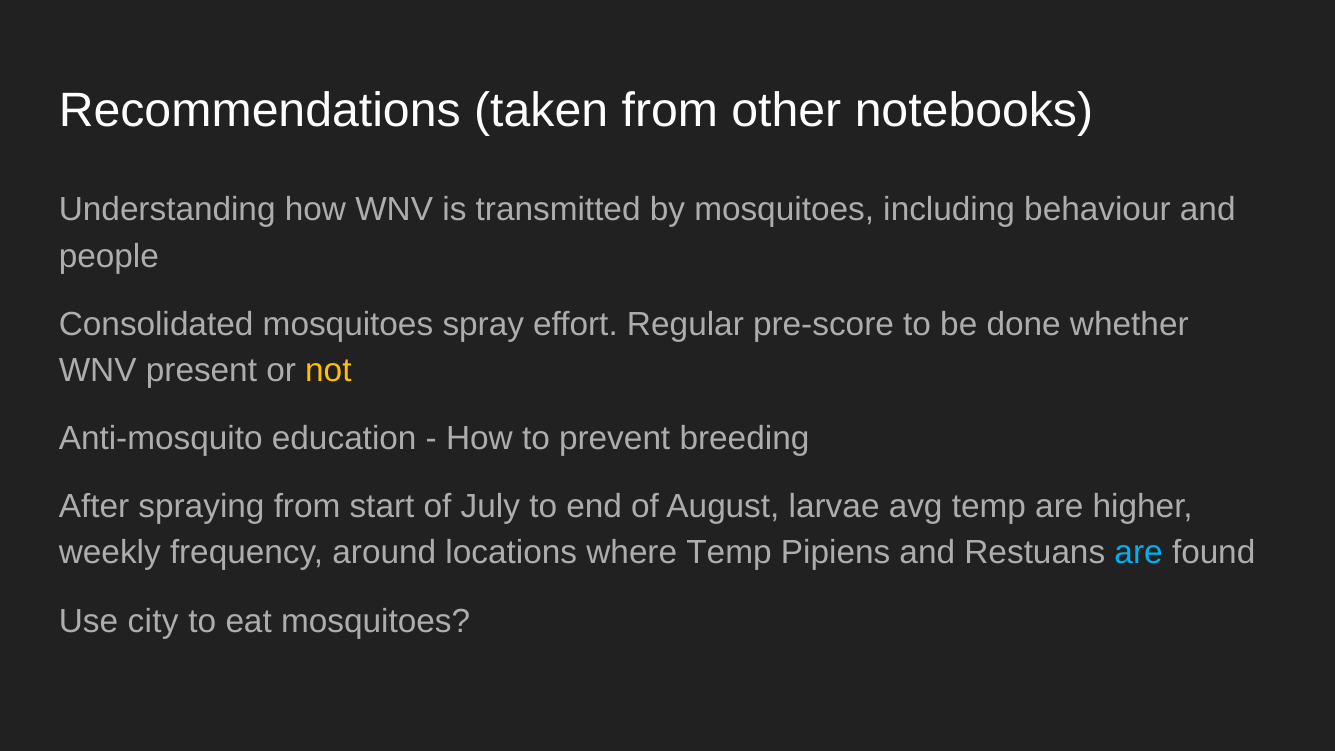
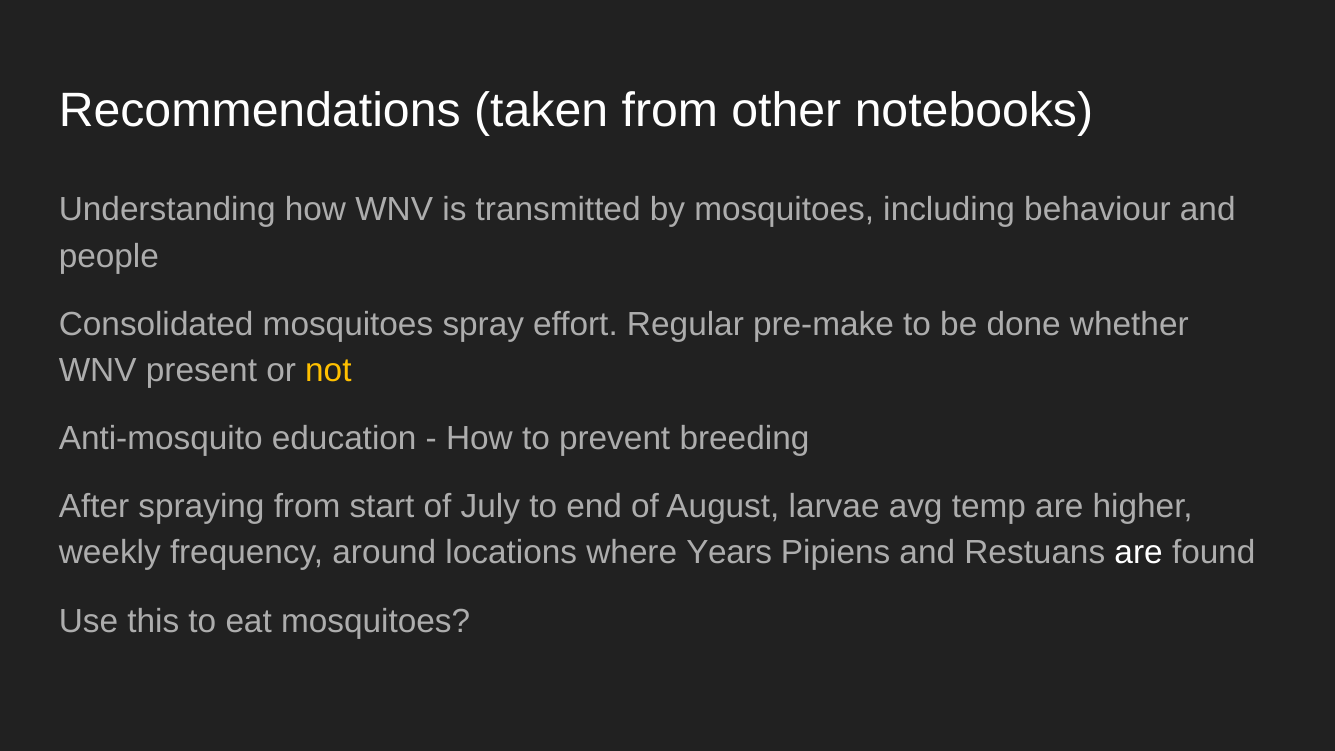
pre-score: pre-score -> pre-make
where Temp: Temp -> Years
are at (1139, 553) colour: light blue -> white
city: city -> this
